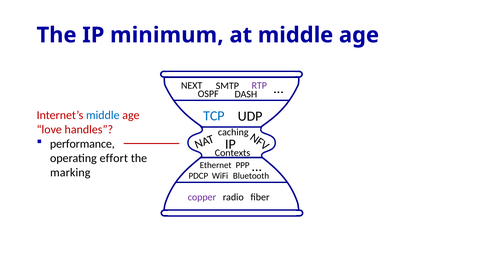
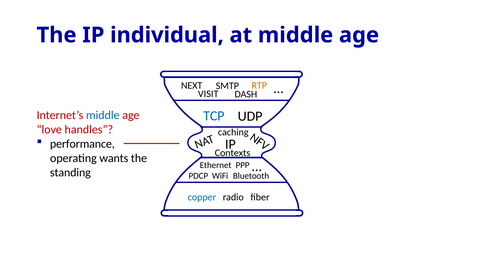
minimum: minimum -> individual
RTP colour: purple -> orange
OSPF: OSPF -> VISIT
effort: effort -> wants
marking: marking -> standing
copper colour: purple -> blue
